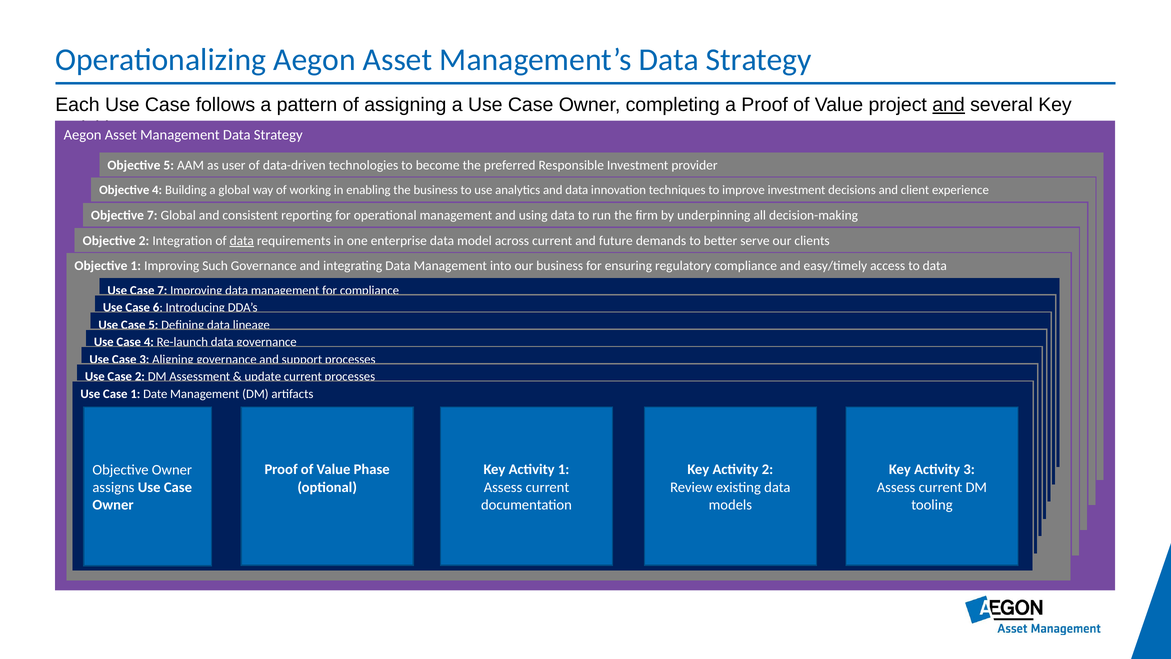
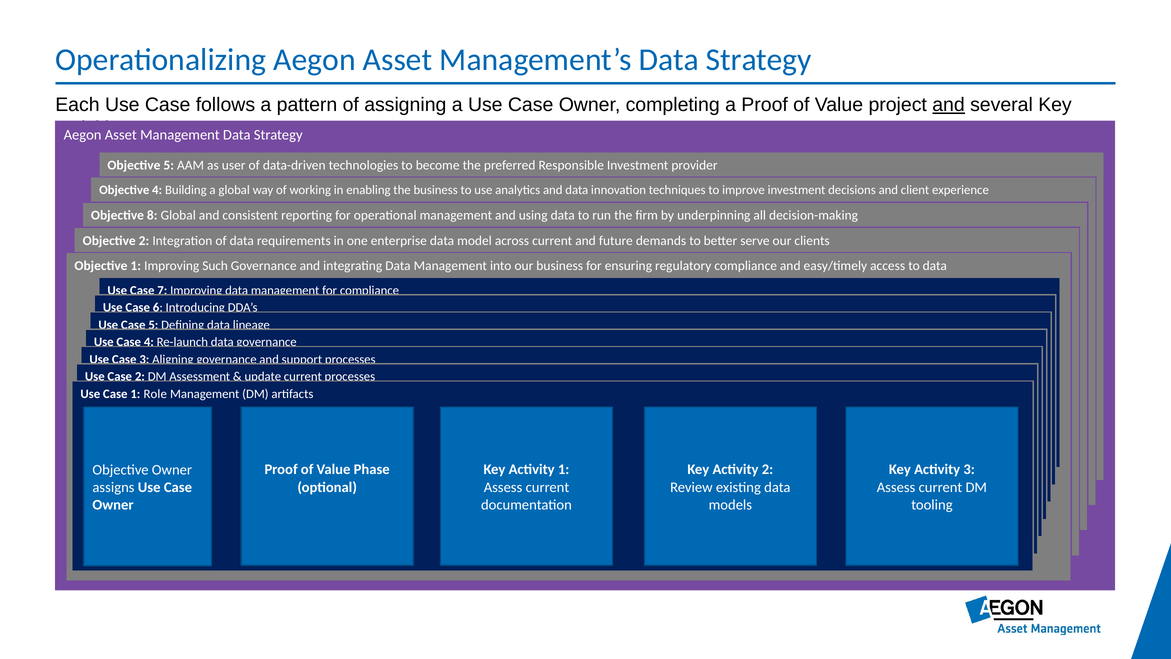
Objective 7: 7 -> 8
data at (242, 241) underline: present -> none
Date: Date -> Role
